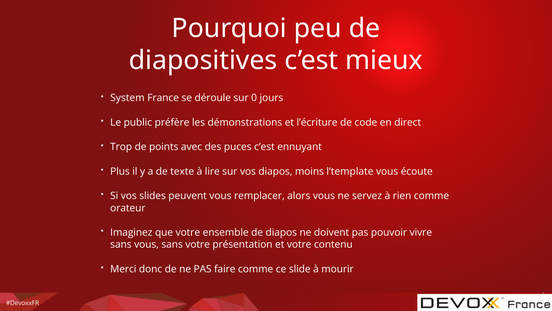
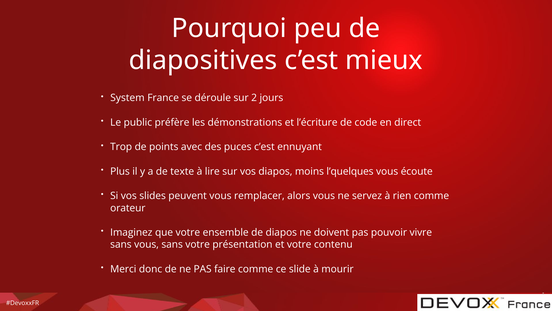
0: 0 -> 2
l’template: l’template -> l’quelques
